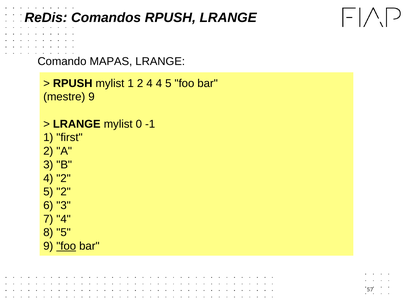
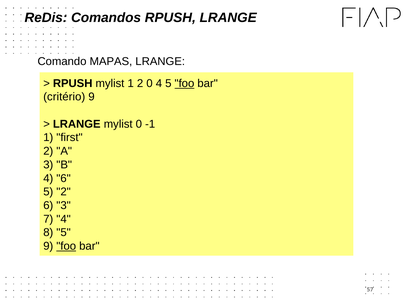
2 4: 4 -> 0
foo at (184, 83) underline: none -> present
mestre: mestre -> critério
4 2: 2 -> 6
